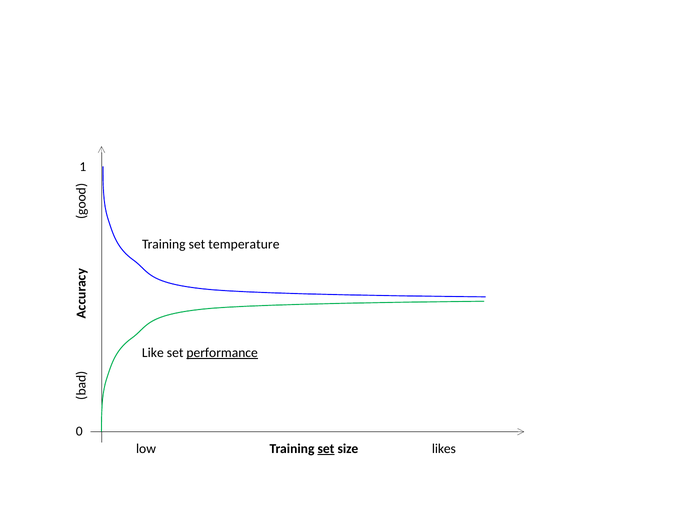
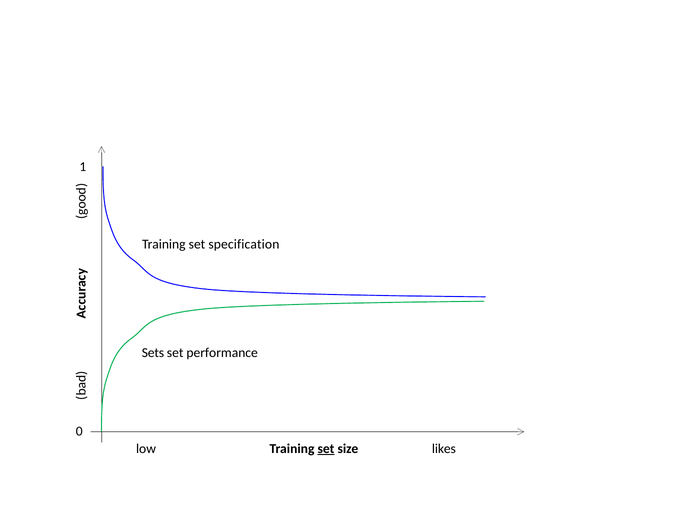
temperature: temperature -> specification
Like: Like -> Sets
performance underline: present -> none
